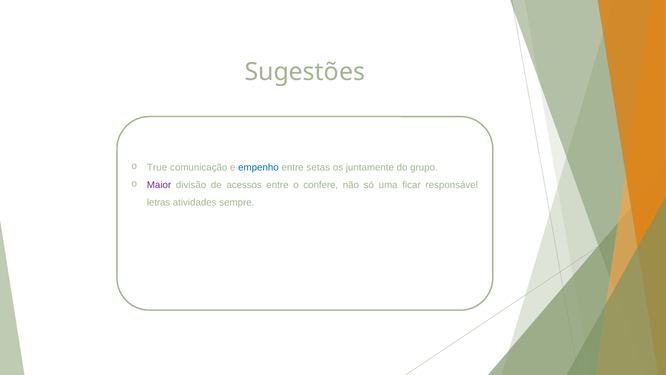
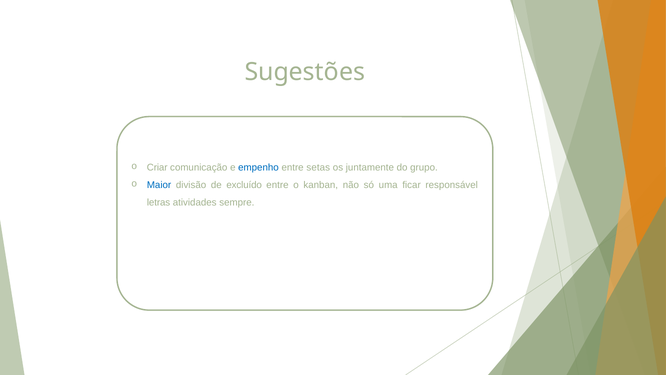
True: True -> Criar
Maior colour: purple -> blue
acessos: acessos -> excluído
confere: confere -> kanban
